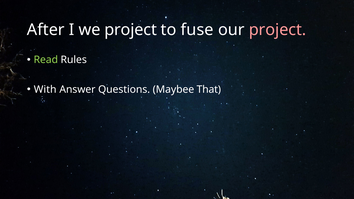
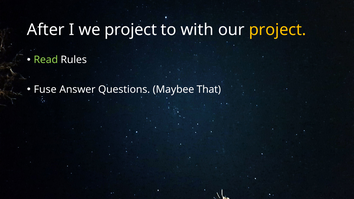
fuse: fuse -> with
project at (278, 30) colour: pink -> yellow
With: With -> Fuse
